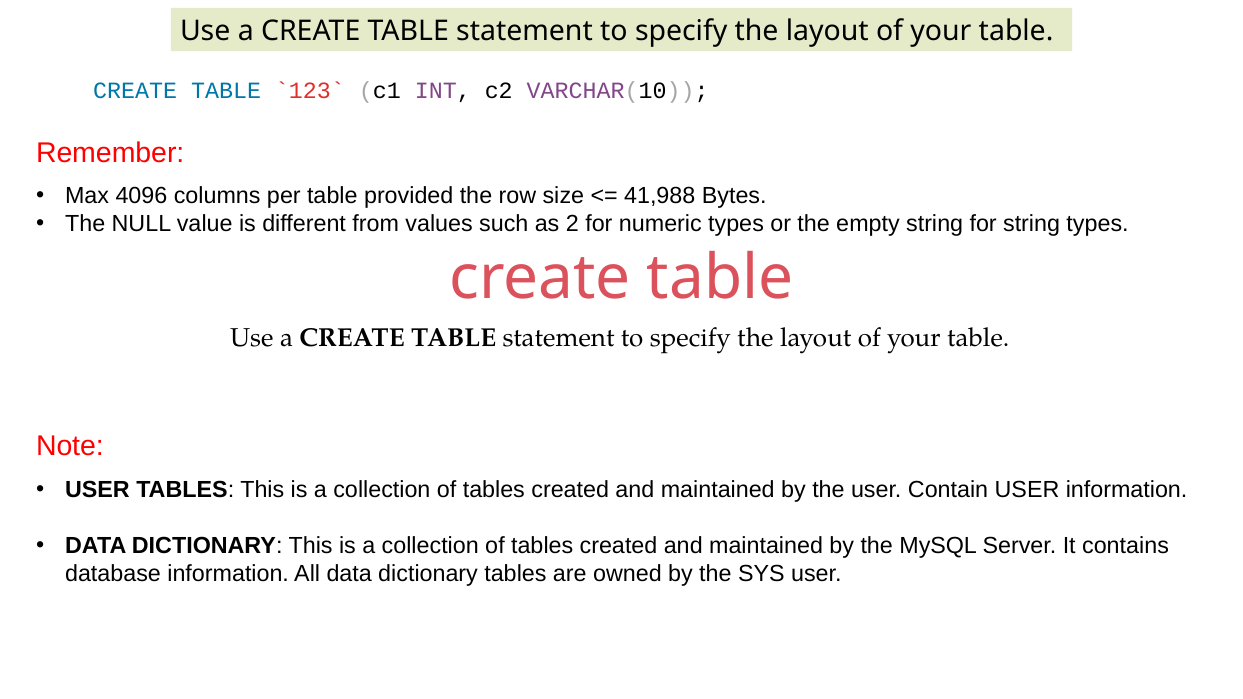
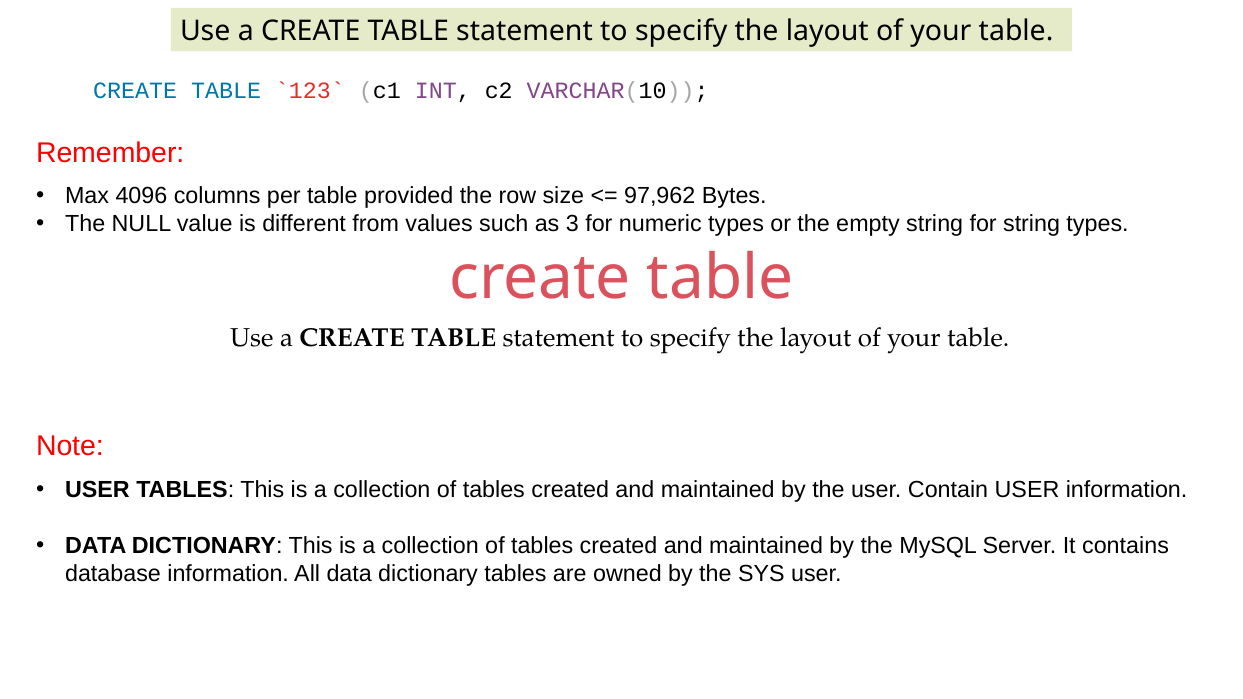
41,988: 41,988 -> 97,962
2: 2 -> 3
